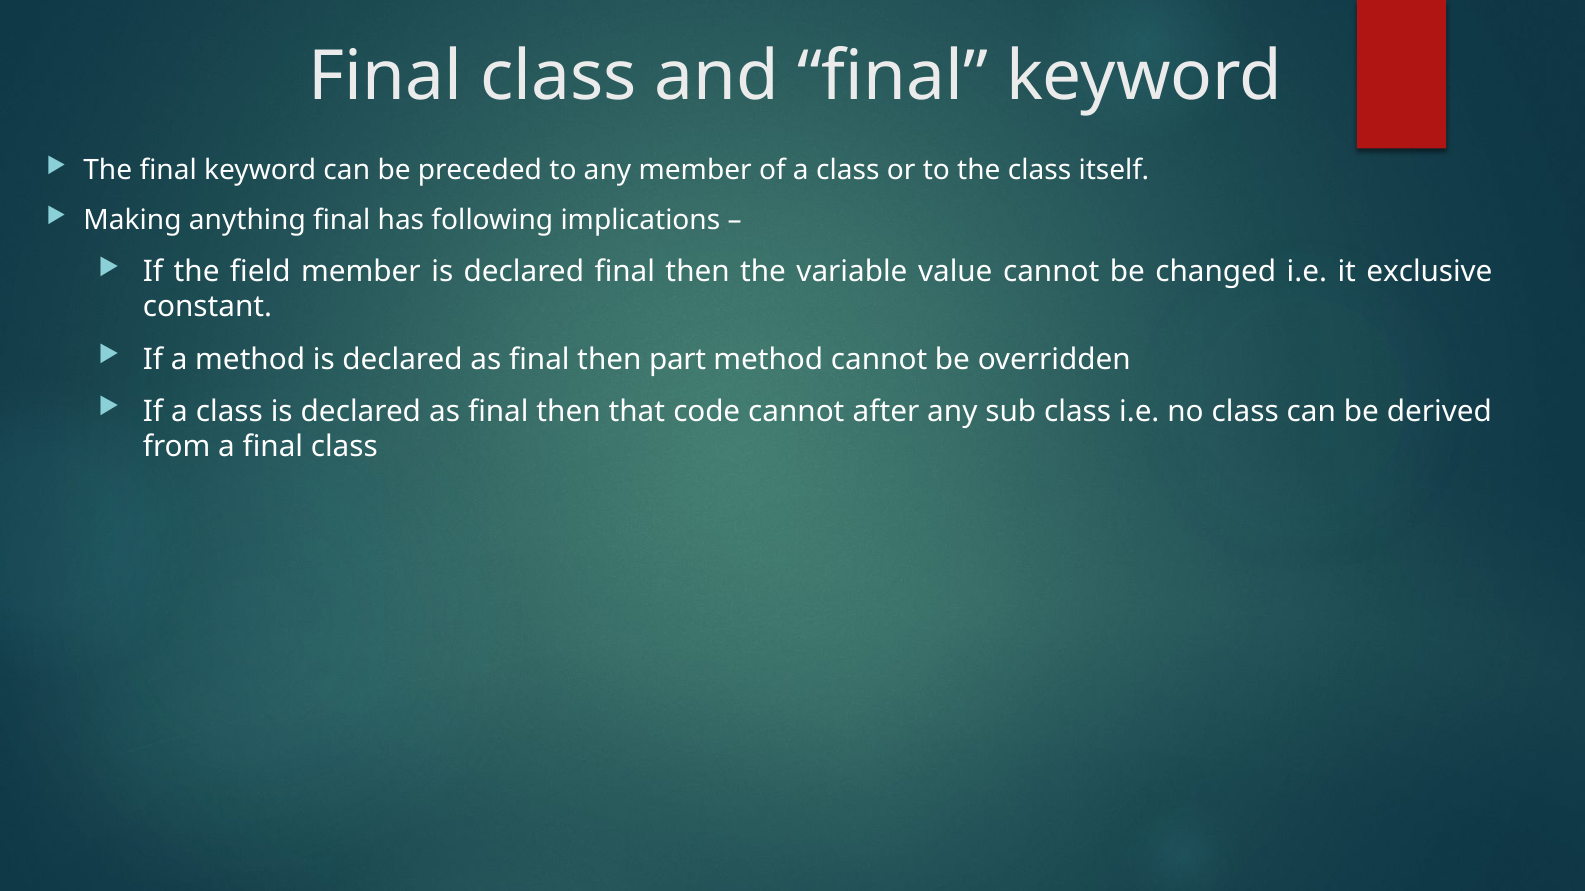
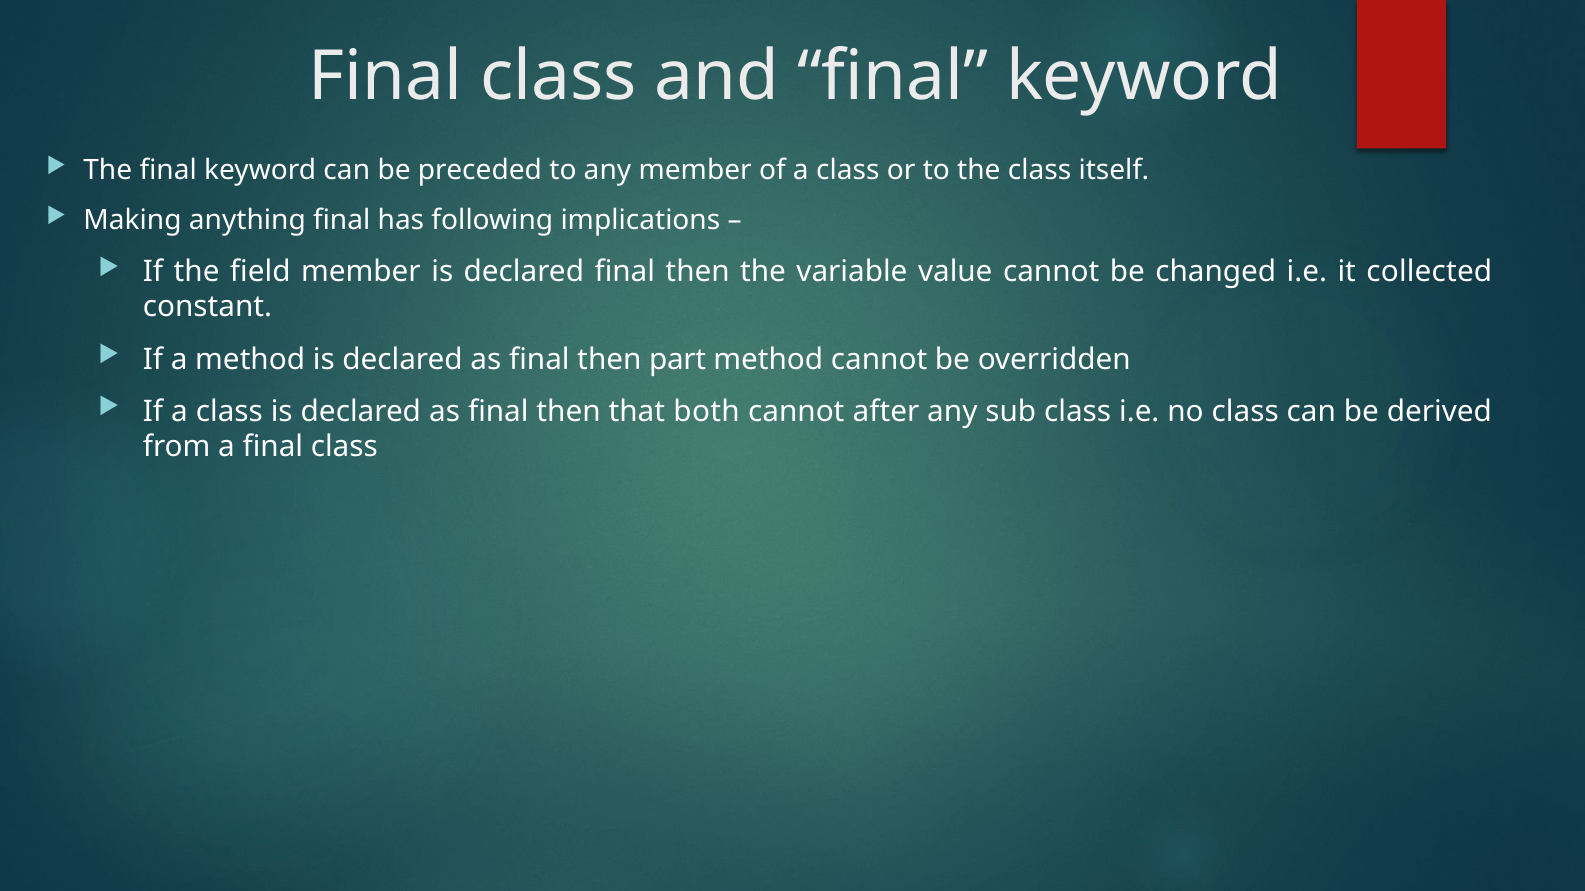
exclusive: exclusive -> collected
code: code -> both
